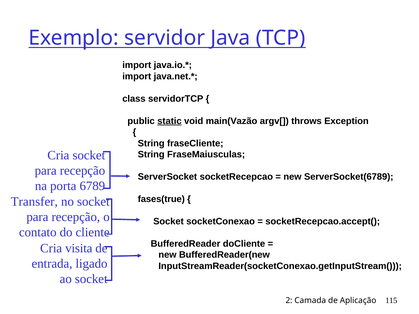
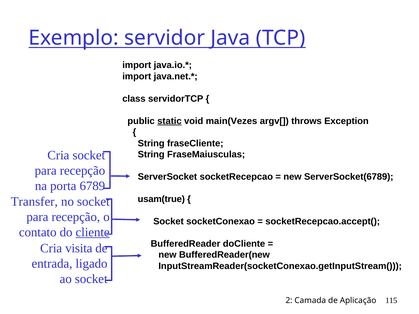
main(Vazão: main(Vazão -> main(Vezes
fases(true: fases(true -> usam(true
cliente underline: none -> present
